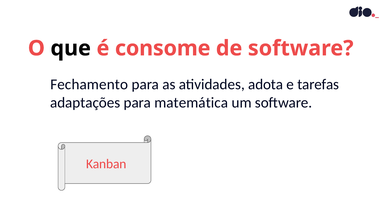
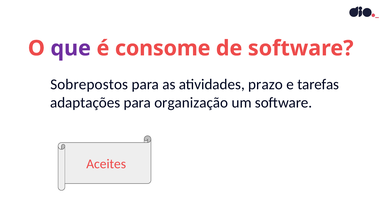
que colour: black -> purple
Fechamento: Fechamento -> Sobrepostos
adota: adota -> prazo
matemática: matemática -> organização
Kanban: Kanban -> Aceites
